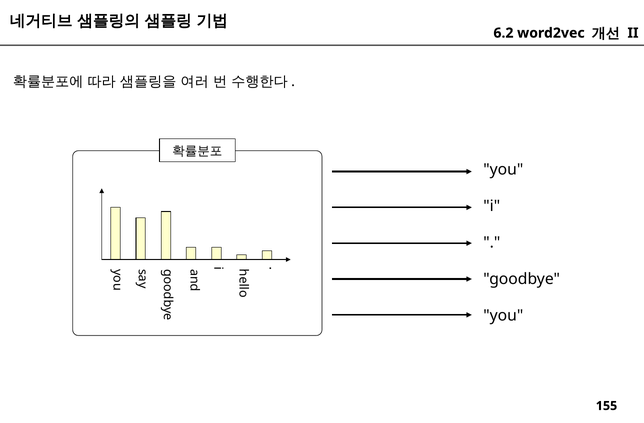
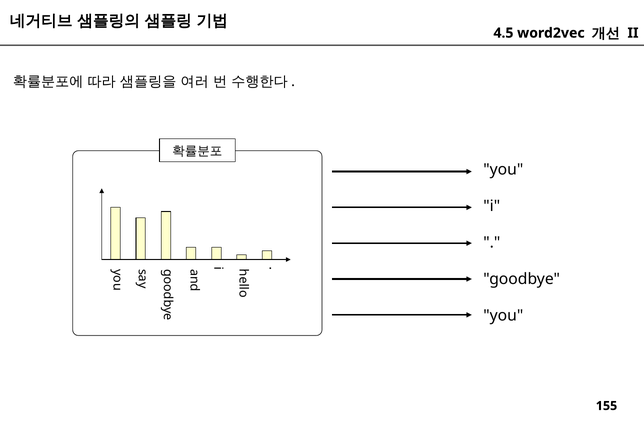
6.2: 6.2 -> 4.5
